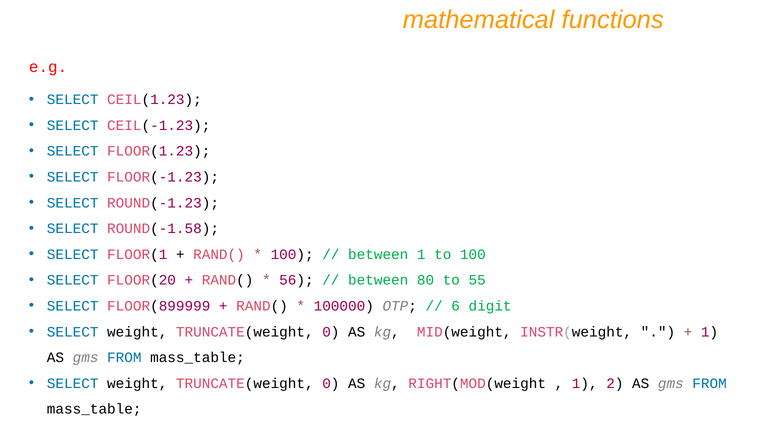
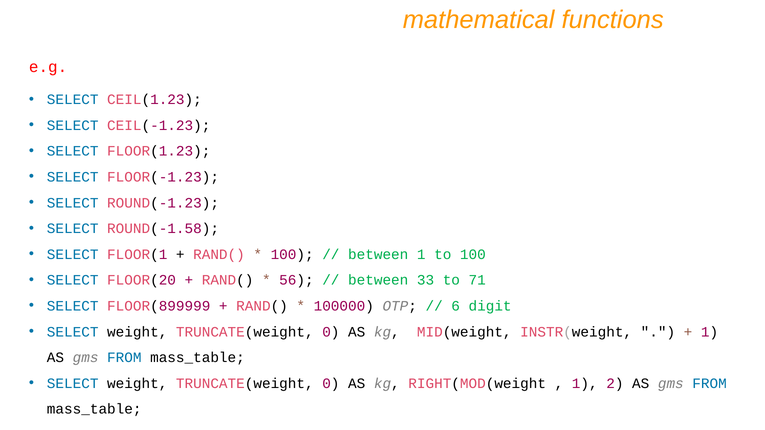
80: 80 -> 33
55: 55 -> 71
